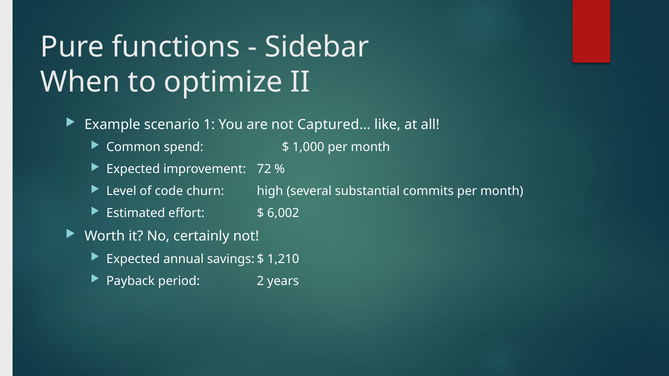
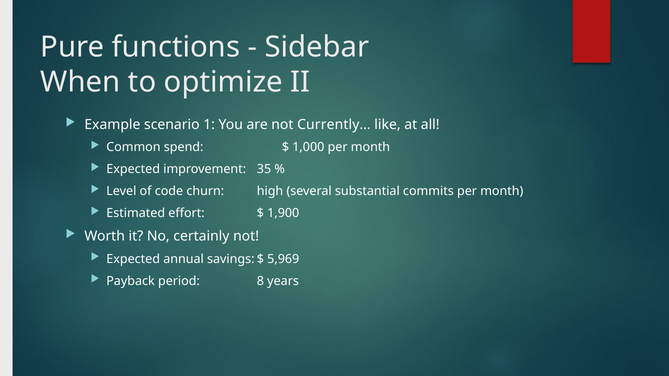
Captured…: Captured… -> Currently…
72: 72 -> 35
6,002: 6,002 -> 1,900
1,210: 1,210 -> 5,969
2: 2 -> 8
